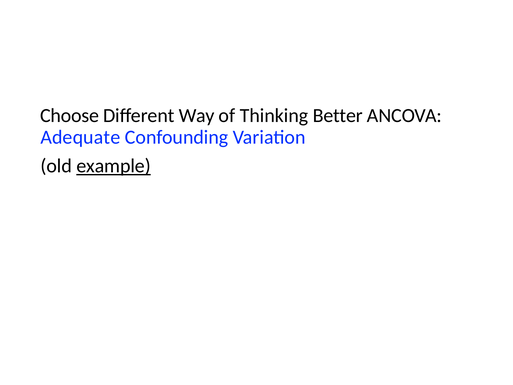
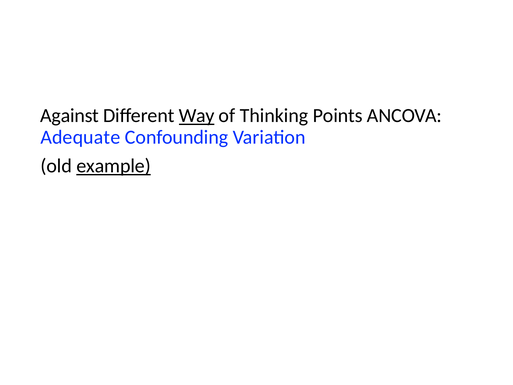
Choose: Choose -> Against
Way underline: none -> present
Better: Better -> Points
